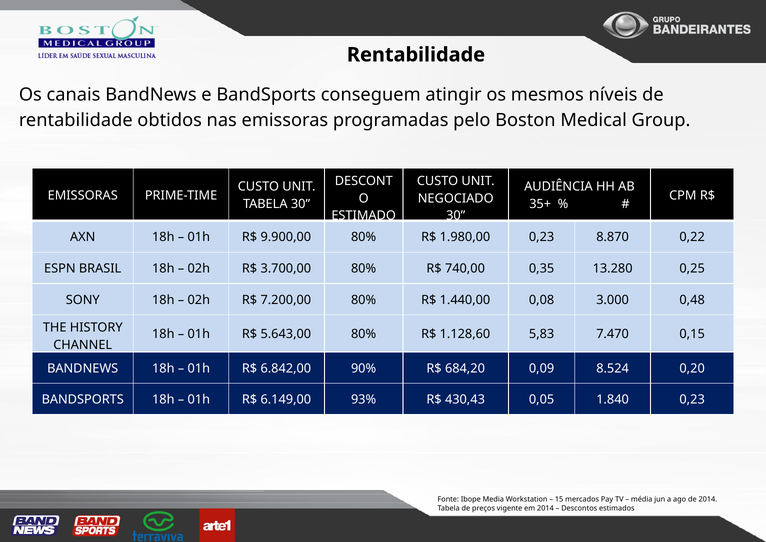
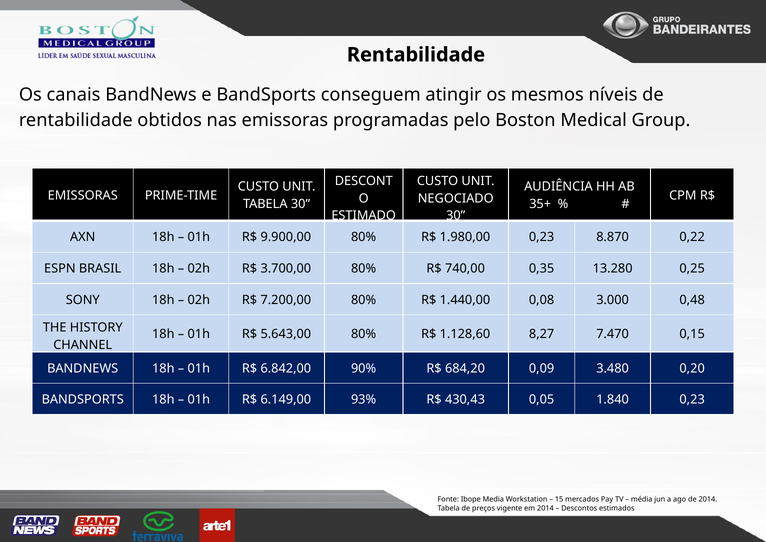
5,83: 5,83 -> 8,27
8.524: 8.524 -> 3.480
